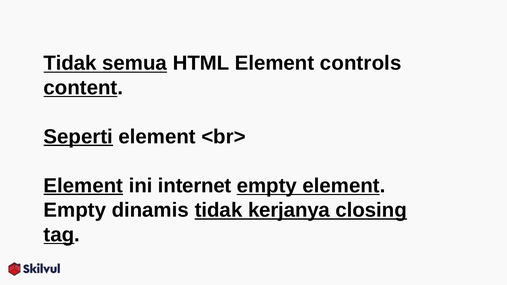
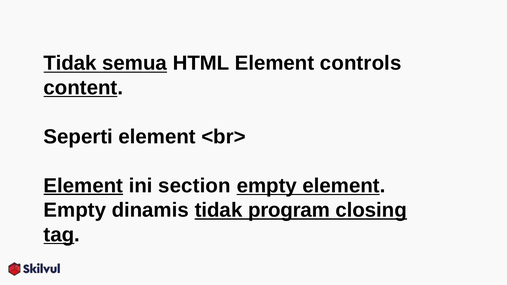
Seperti underline: present -> none
internet: internet -> section
kerjanya: kerjanya -> program
